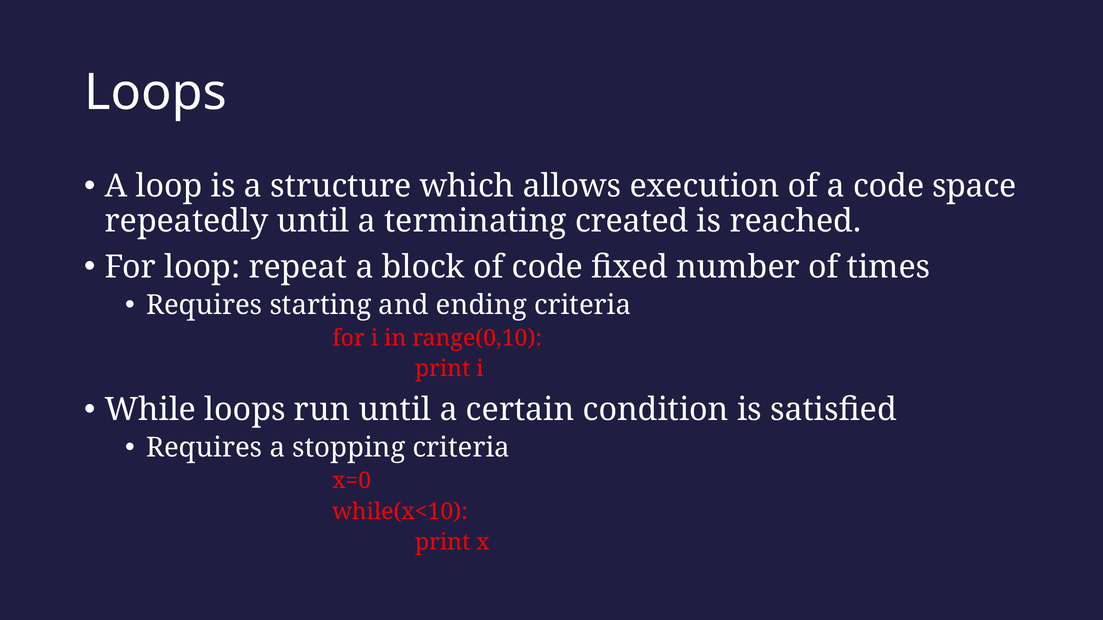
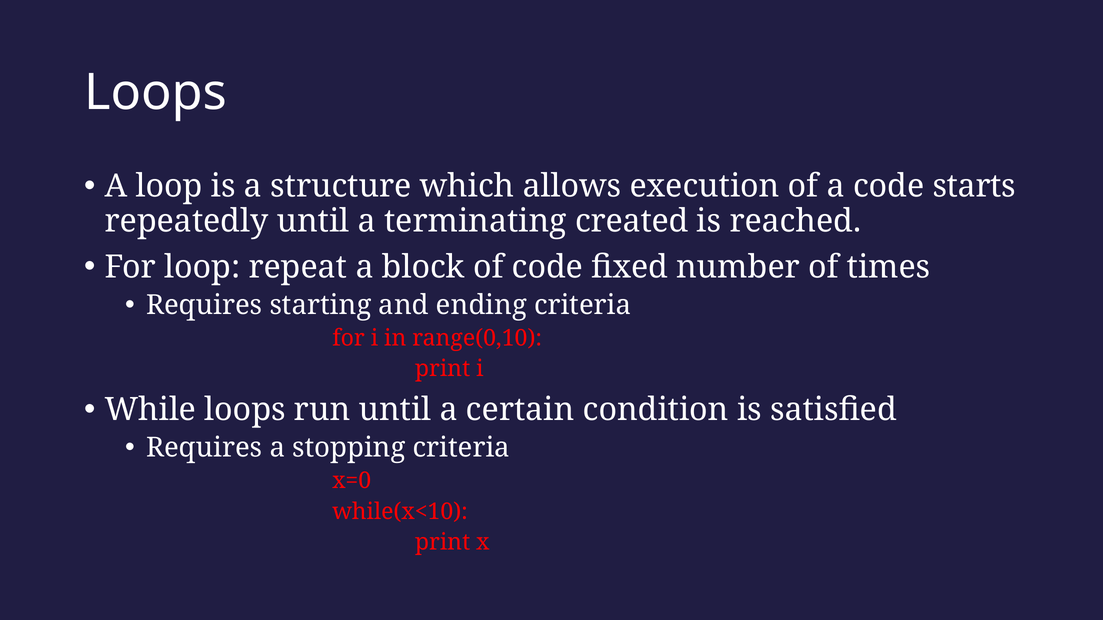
space: space -> starts
